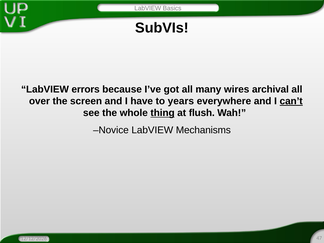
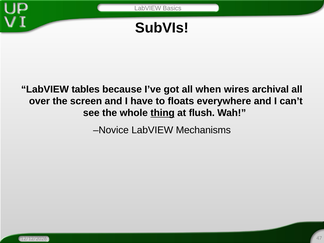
errors: errors -> tables
many: many -> when
years: years -> floats
can’t underline: present -> none
